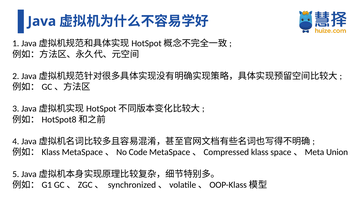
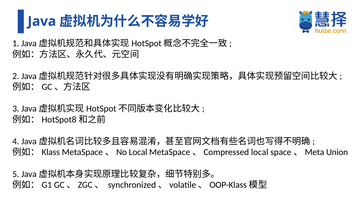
MetaSpace、No Code: Code -> Local
MetaSpace、Compressed klass: klass -> local
